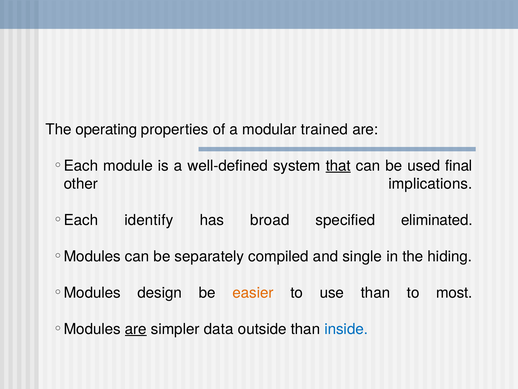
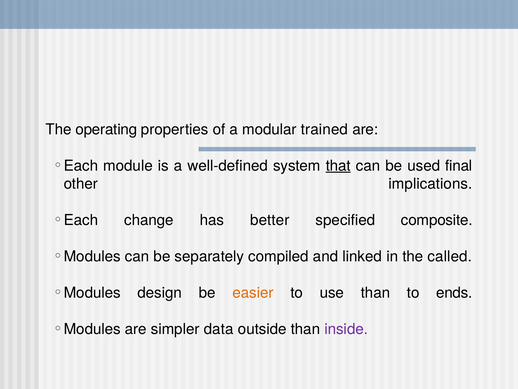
identify: identify -> change
broad: broad -> better
eliminated: eliminated -> composite
single: single -> linked
hiding: hiding -> called
most: most -> ends
are at (136, 329) underline: present -> none
inside colour: blue -> purple
